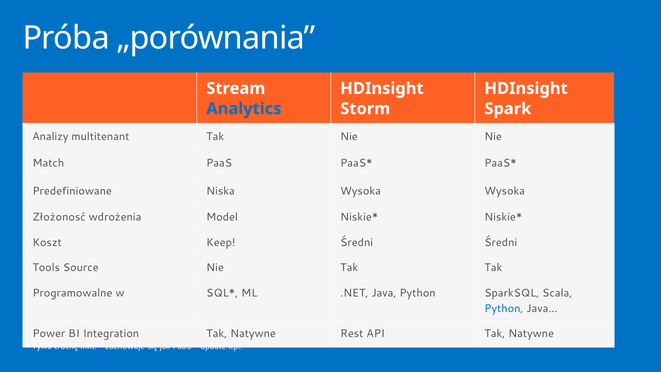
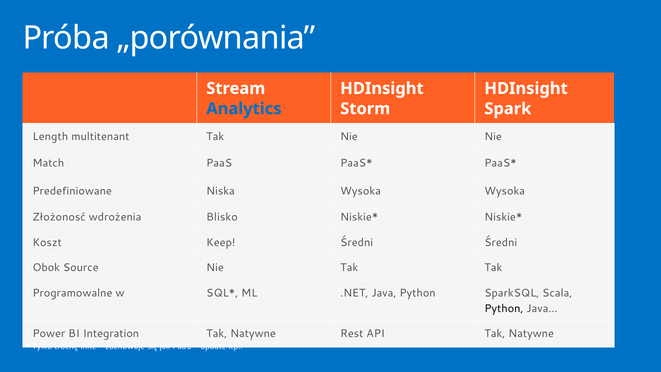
Analizy: Analizy -> Length
Model: Model -> Blisko
Tools: Tools -> Obok
Python at (504, 308) colour: blue -> black
